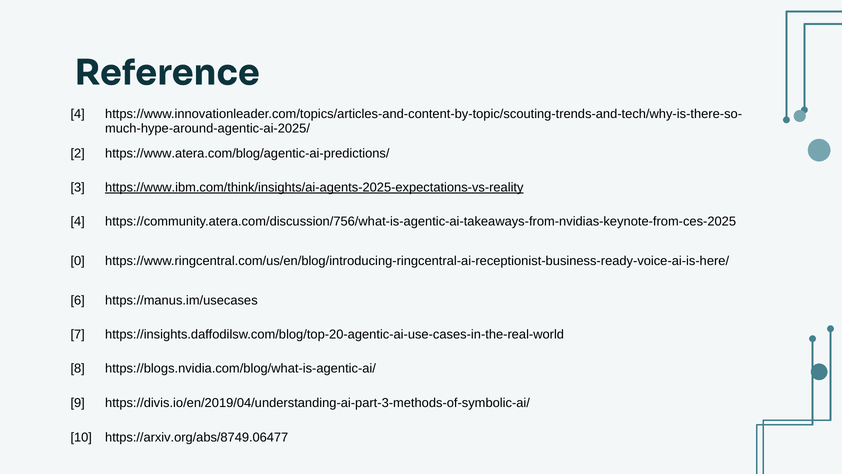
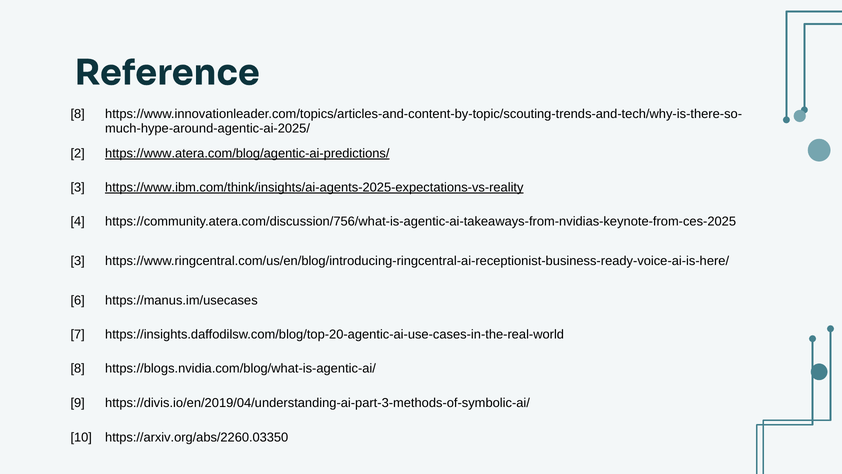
4 at (78, 114): 4 -> 8
https://www.atera.com/blog/agentic-ai-predictions/ underline: none -> present
0 at (78, 261): 0 -> 3
https://arxiv.org/abs/8749.06477: https://arxiv.org/abs/8749.06477 -> https://arxiv.org/abs/2260.03350
